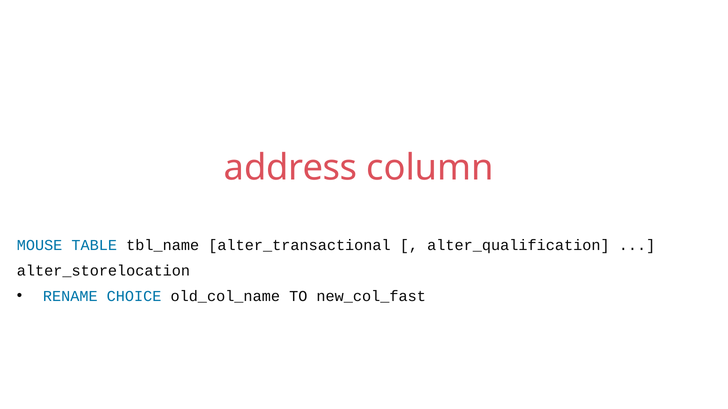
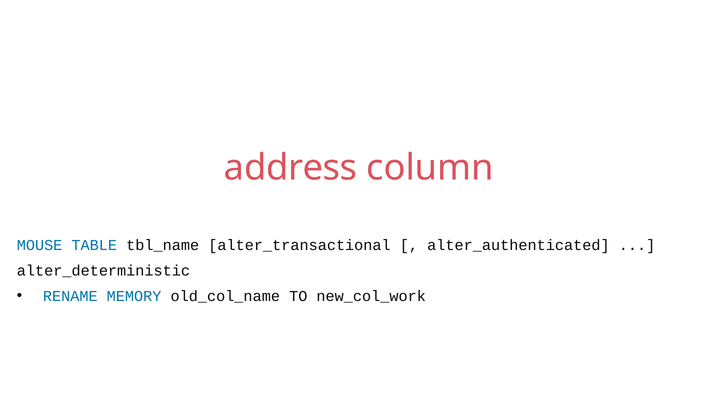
alter_qualification: alter_qualification -> alter_authenticated
alter_storelocation: alter_storelocation -> alter_deterministic
CHOICE: CHOICE -> MEMORY
new_col_fast: new_col_fast -> new_col_work
